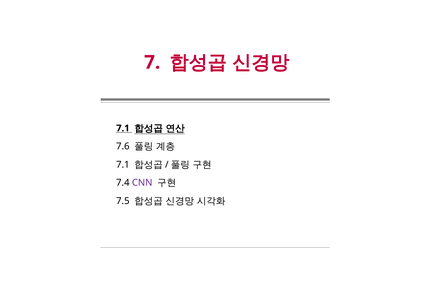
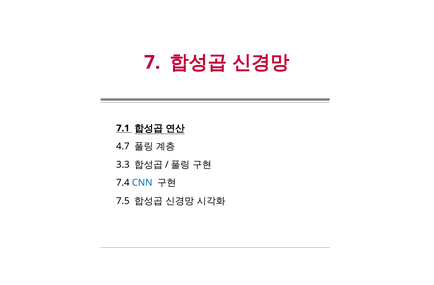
7.6: 7.6 -> 4.7
7.1 at (123, 165): 7.1 -> 3.3
CNN colour: purple -> blue
